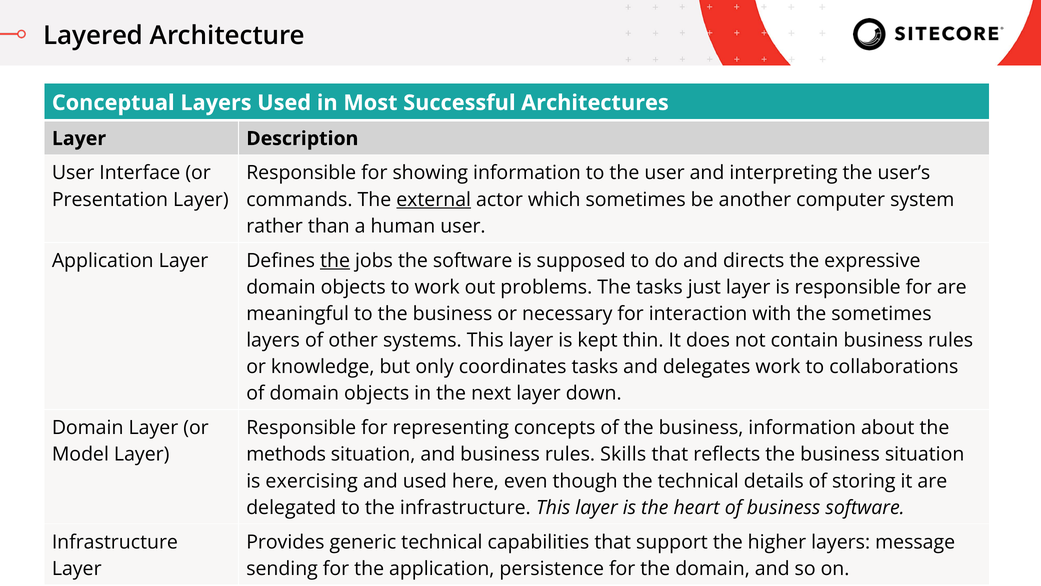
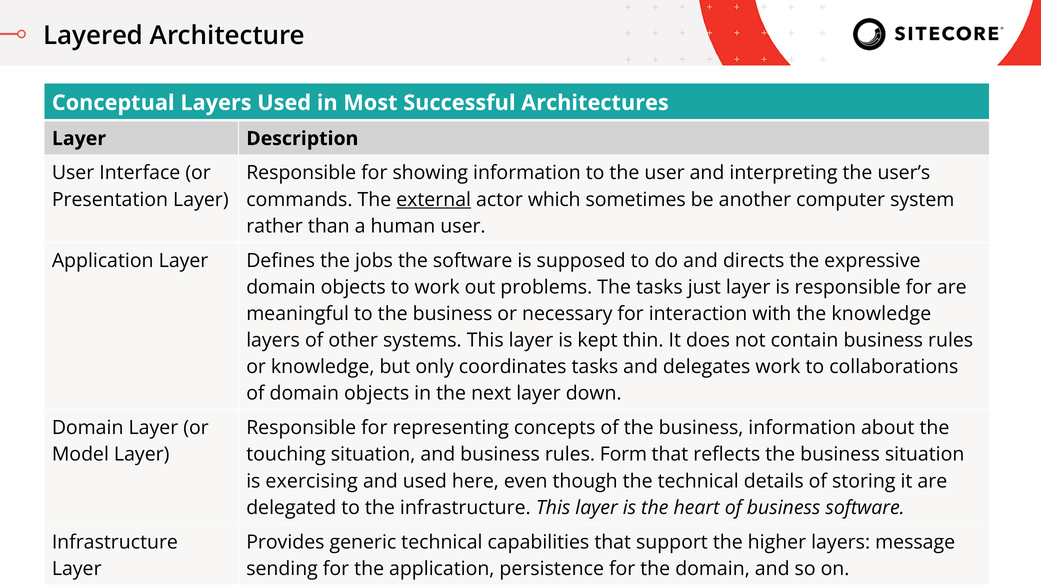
the at (335, 260) underline: present -> none
the sometimes: sometimes -> knowledge
methods: methods -> touching
Skills: Skills -> Form
